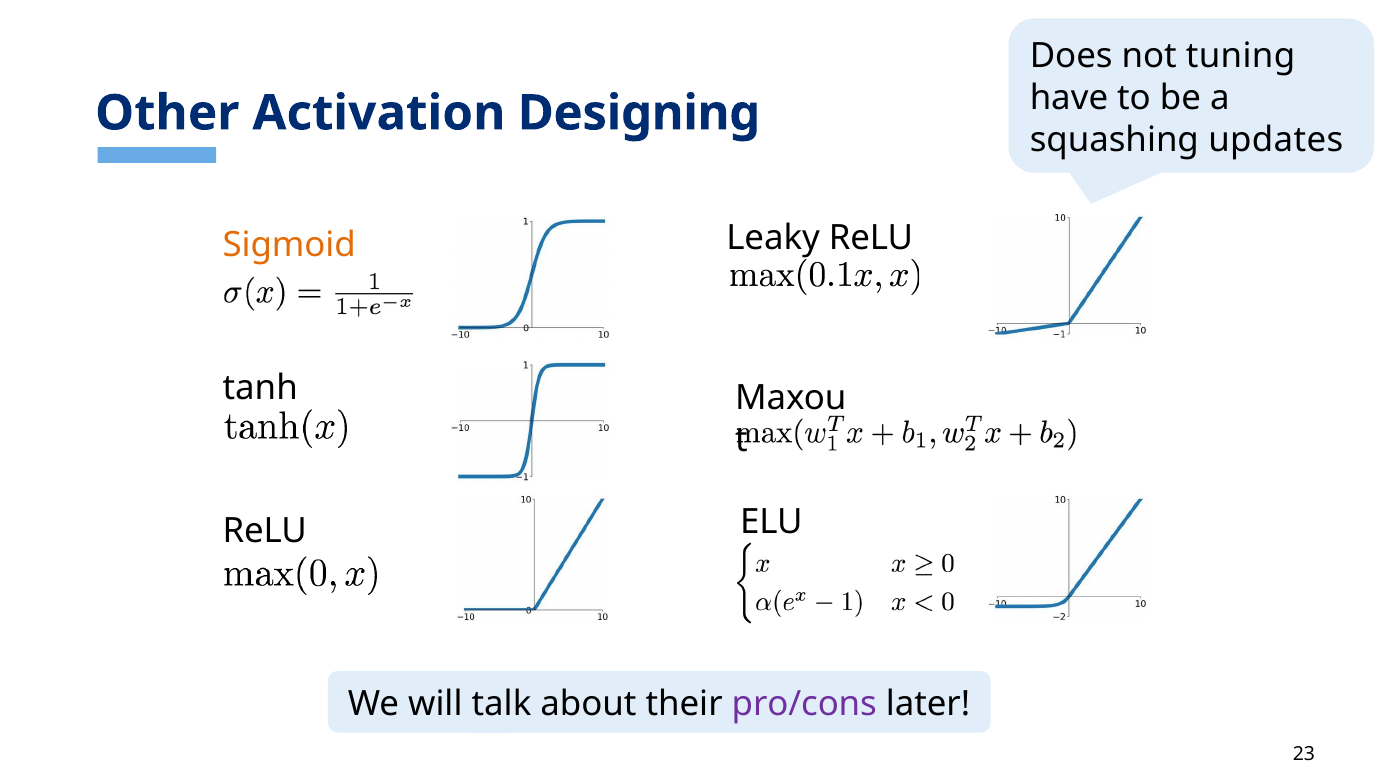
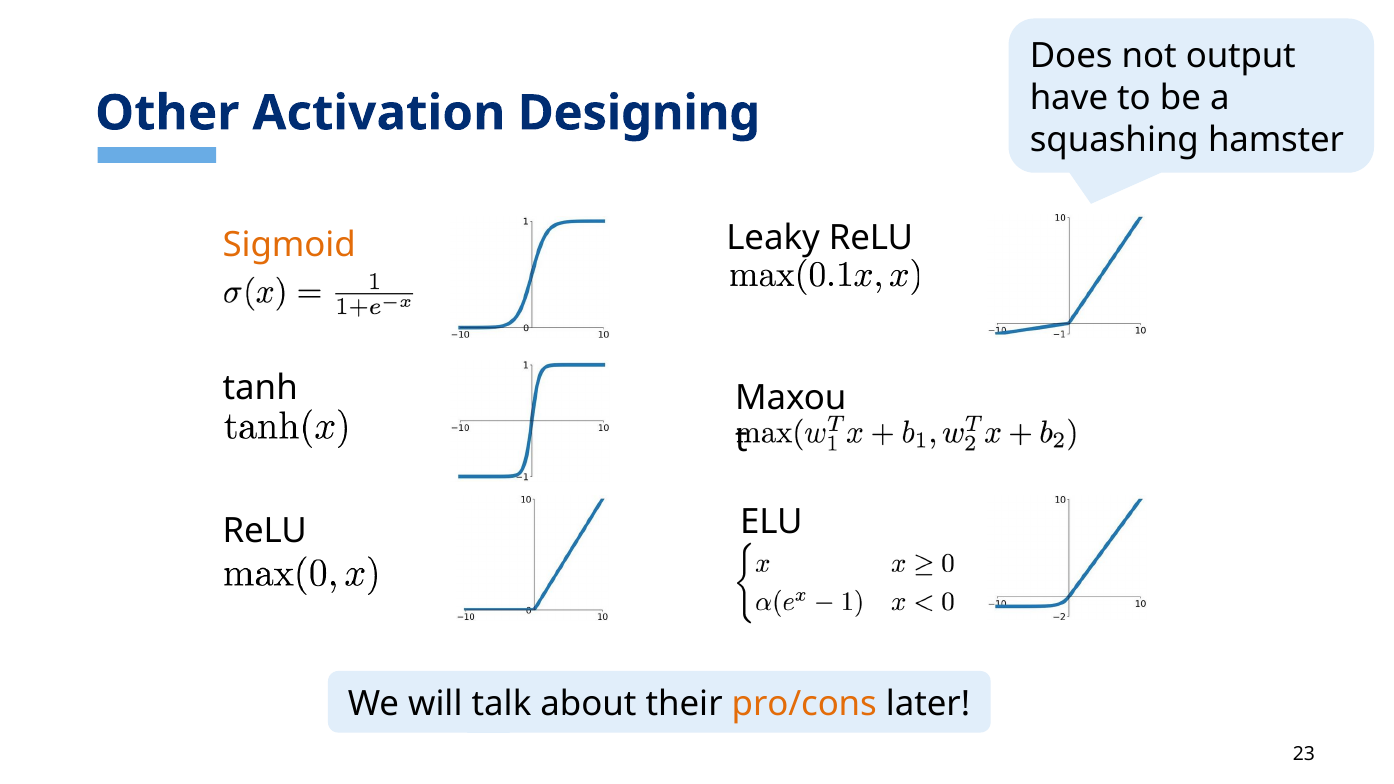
tuning: tuning -> output
updates: updates -> hamster
pro/cons colour: purple -> orange
